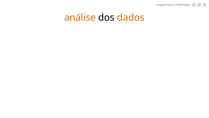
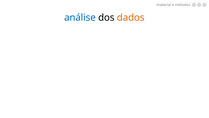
análise colour: orange -> blue
